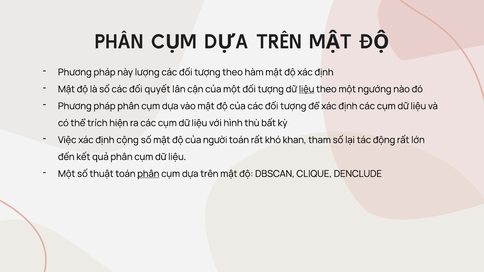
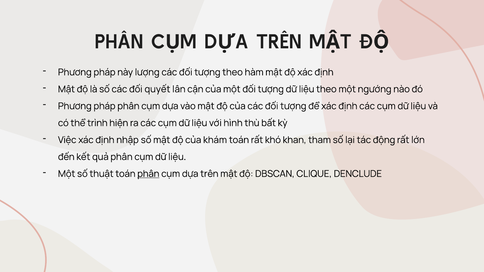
liệu at (307, 89) underline: present -> none
trích: trích -> trình
cộng: cộng -> nhập
người: người -> khám
